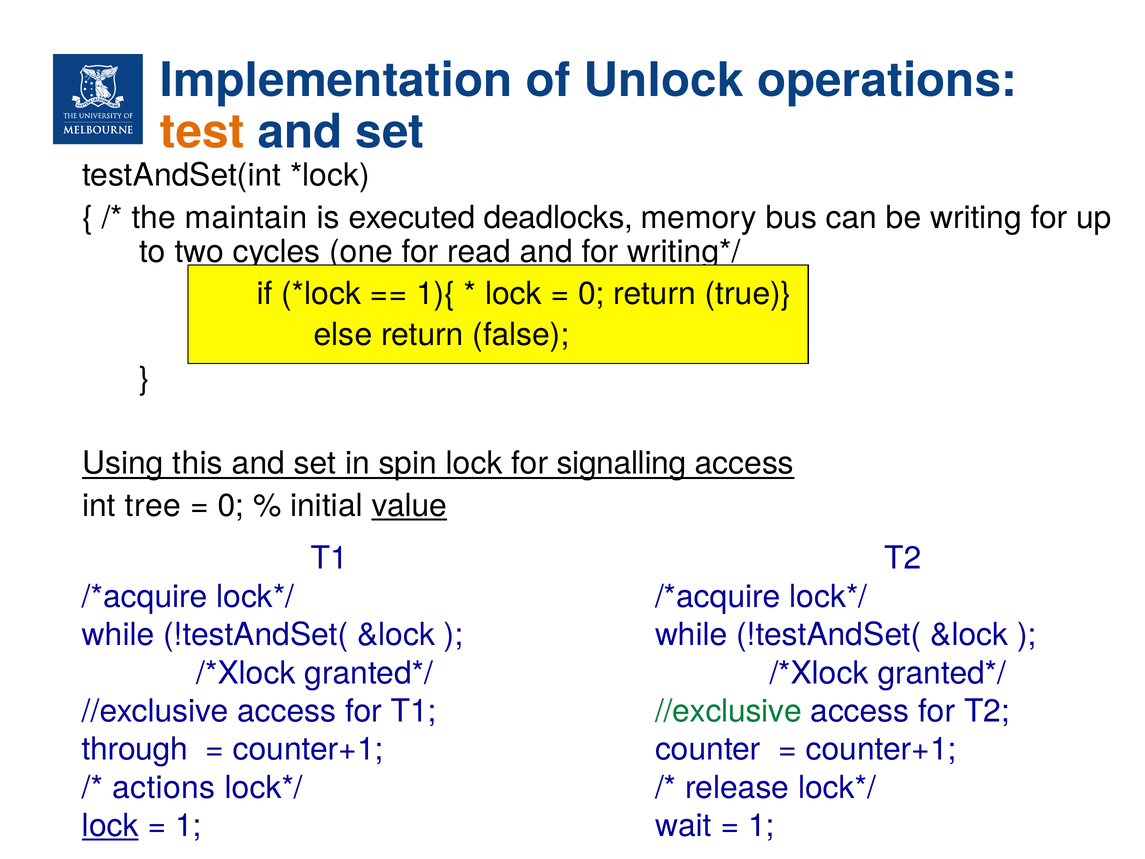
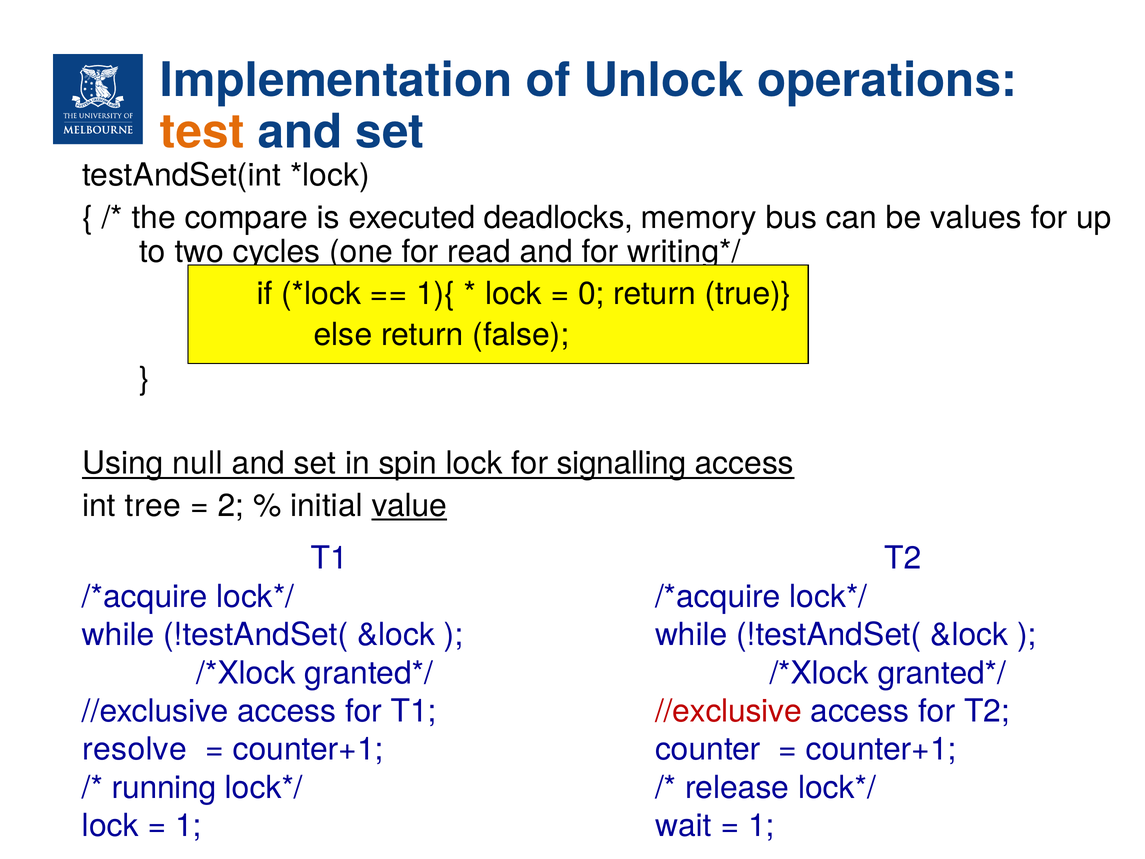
maintain: maintain -> compare
writing: writing -> values
this: this -> null
0 at (231, 506): 0 -> 2
//exclusive at (728, 711) colour: green -> red
through: through -> resolve
actions: actions -> running
lock at (110, 826) underline: present -> none
